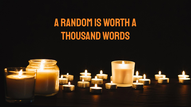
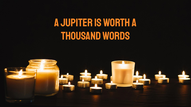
RANDOM: RANDOM -> JUPITER
